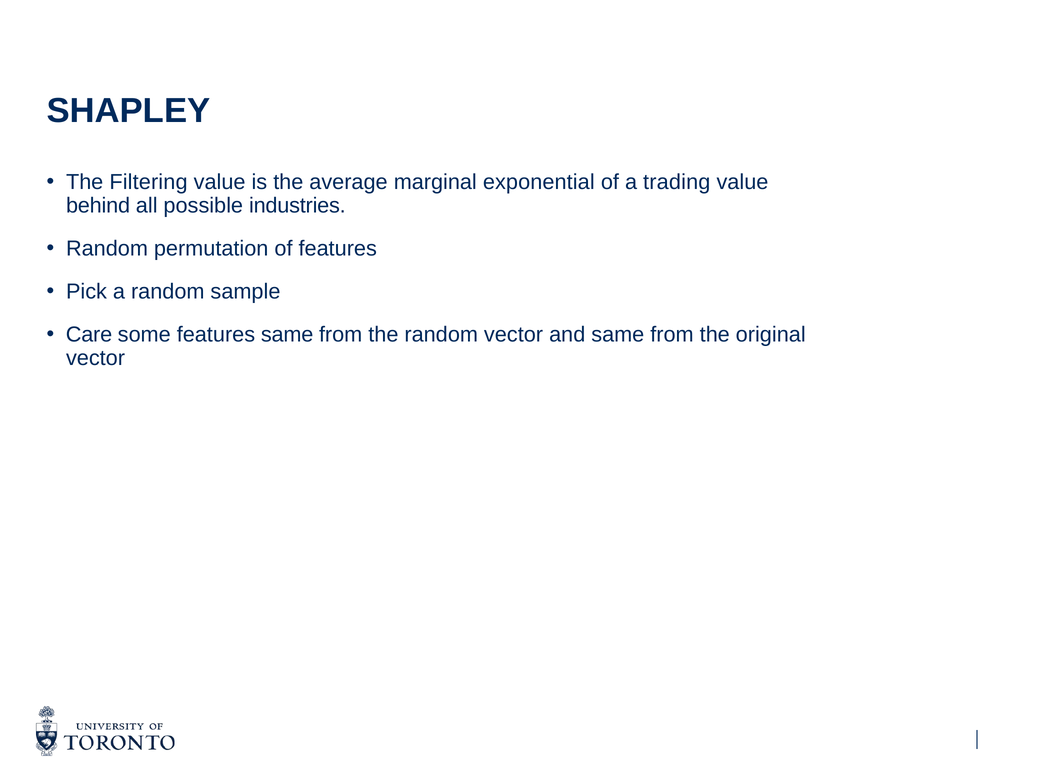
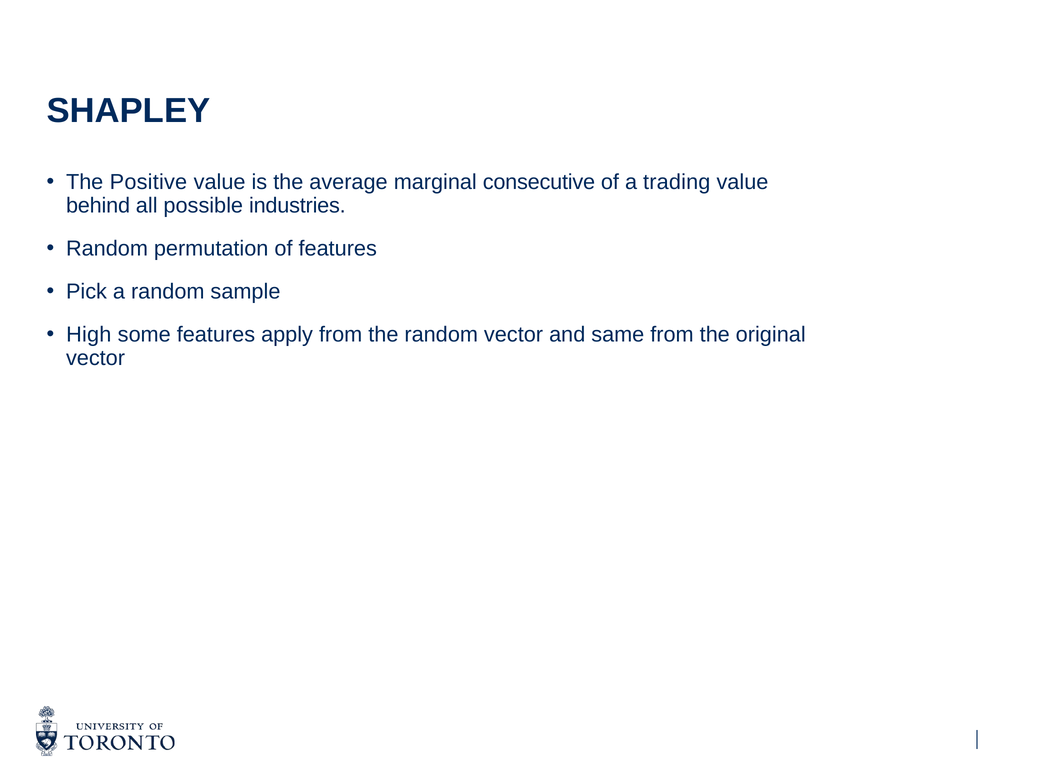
Filtering: Filtering -> Positive
exponential: exponential -> consecutive
Care: Care -> High
features same: same -> apply
